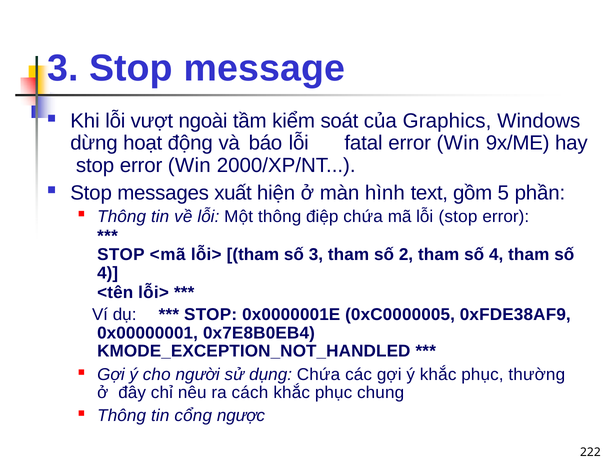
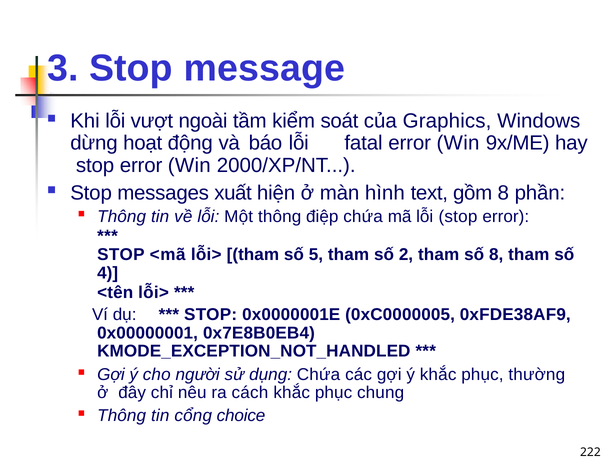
gồm 5: 5 -> 8
số 3: 3 -> 5
2 tham số 4: 4 -> 8
ngược: ngược -> choice
